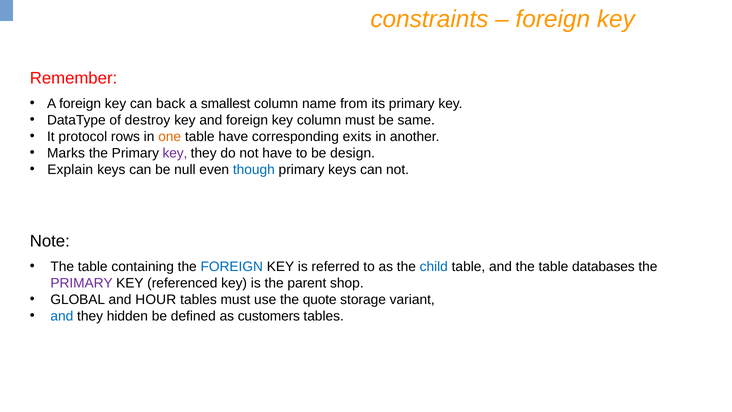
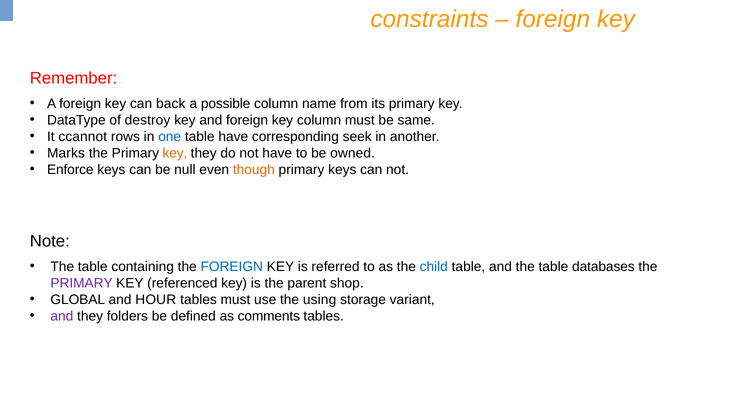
smallest: smallest -> possible
protocol: protocol -> ccannot
one colour: orange -> blue
exits: exits -> seek
key at (175, 153) colour: purple -> orange
design: design -> owned
Explain: Explain -> Enforce
though colour: blue -> orange
quote: quote -> using
and at (62, 316) colour: blue -> purple
hidden: hidden -> folders
customers: customers -> comments
